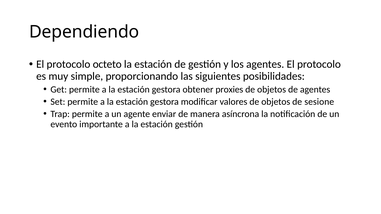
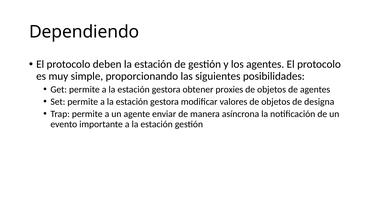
octeto: octeto -> deben
sesione: sesione -> designa
